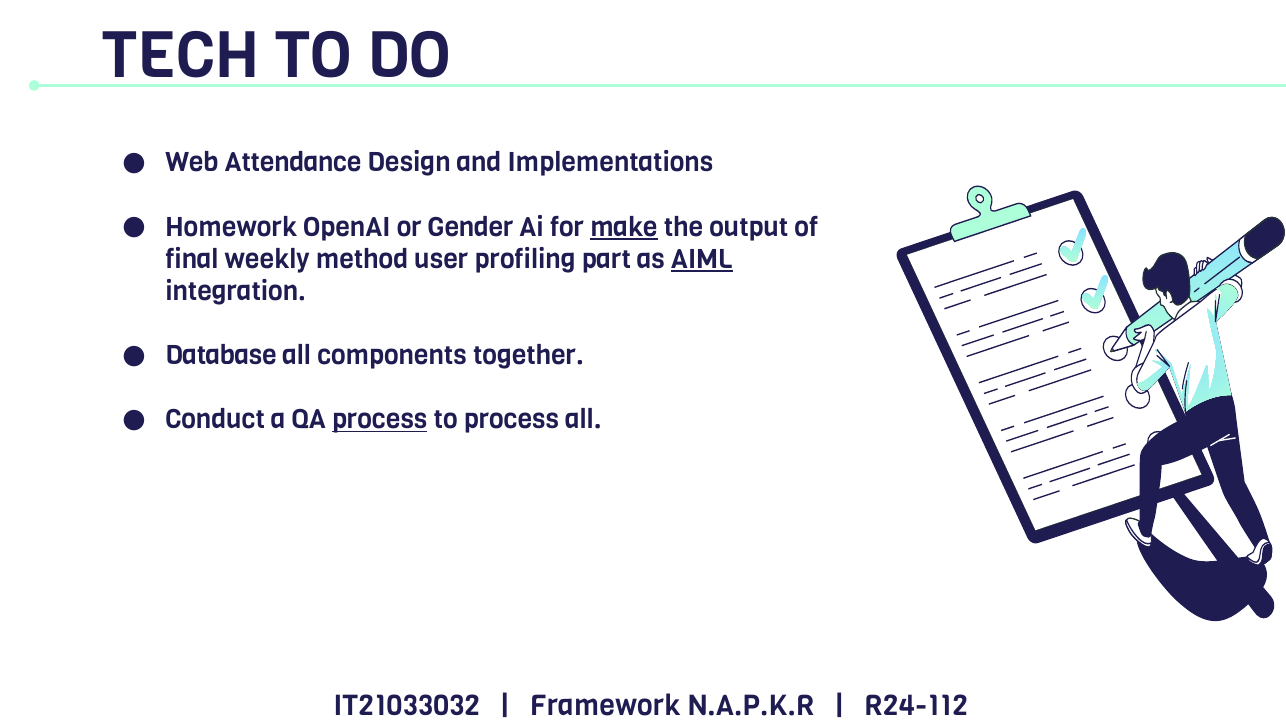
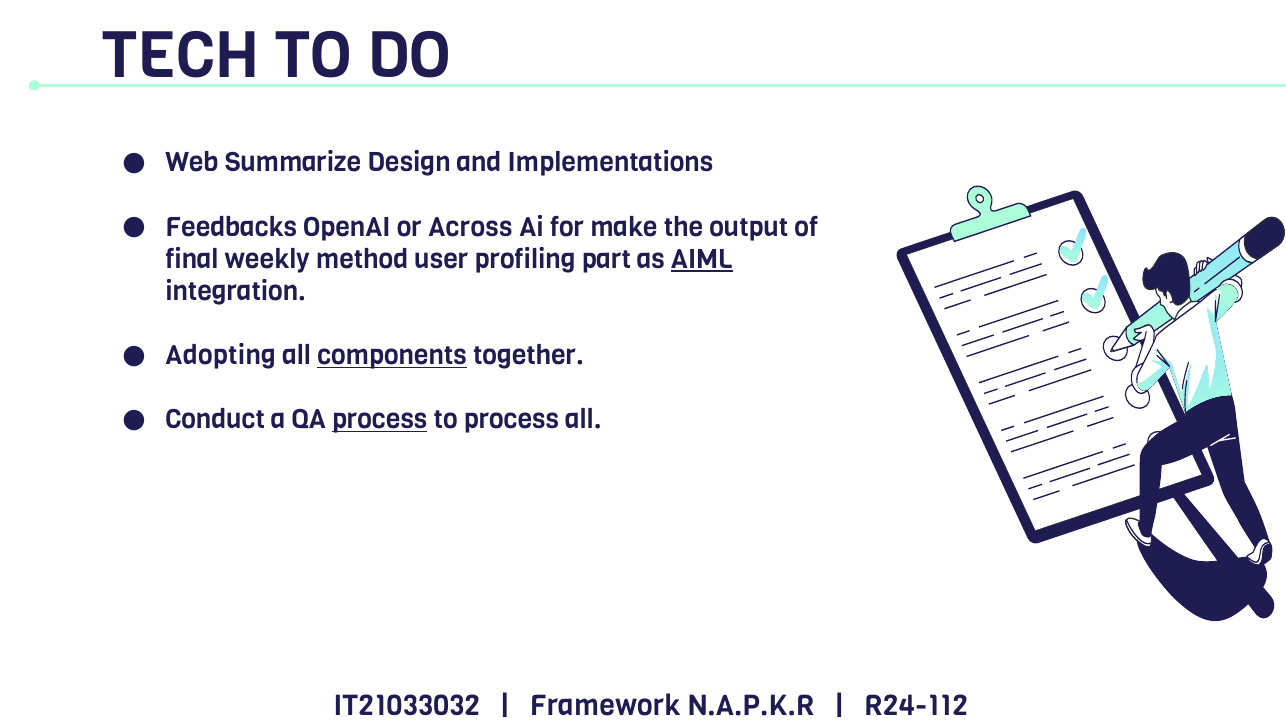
Attendance: Attendance -> Summarize
Homework: Homework -> Feedbacks
Gender: Gender -> Across
make underline: present -> none
Database: Database -> Adopting
components underline: none -> present
